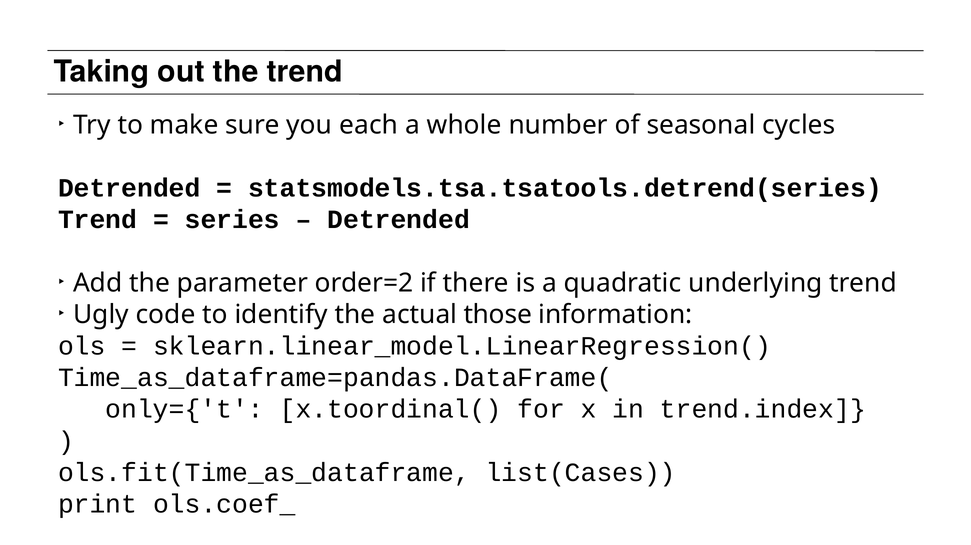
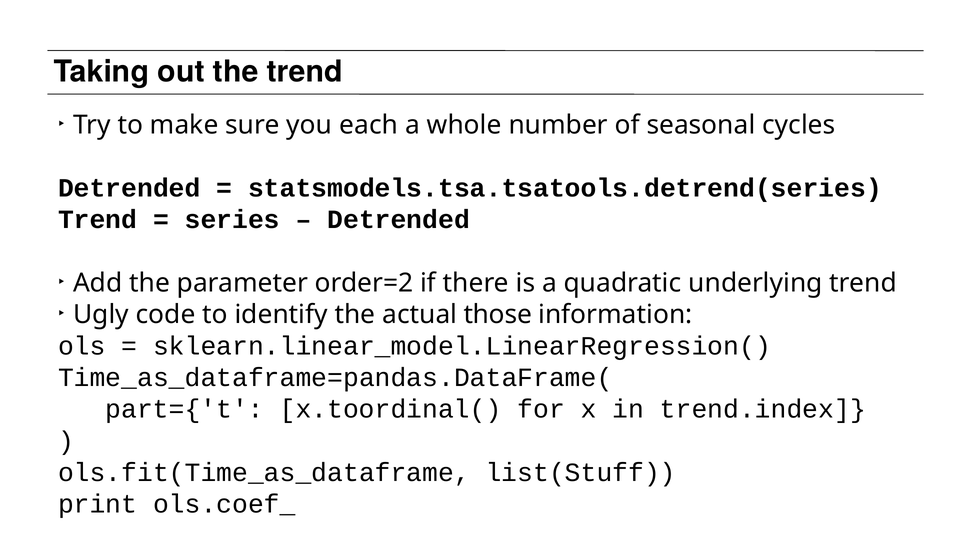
only={'t: only={'t -> part={'t
list(Cases: list(Cases -> list(Stuff
